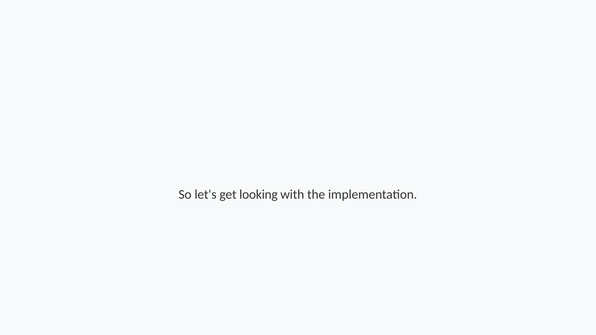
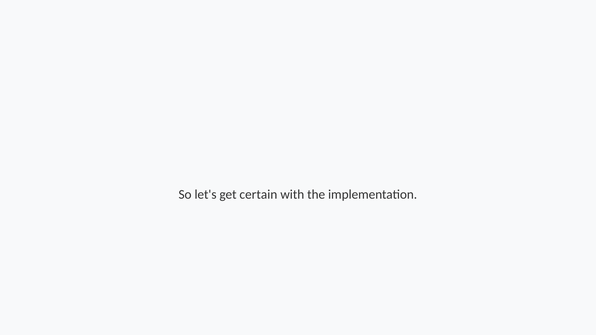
looking: looking -> certain
